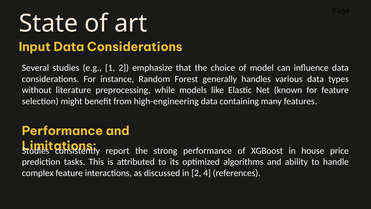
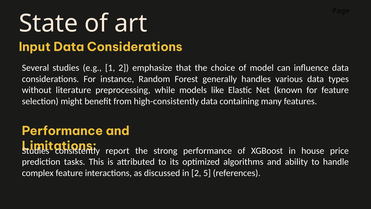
high-engineering: high-engineering -> high-consistently
4: 4 -> 5
